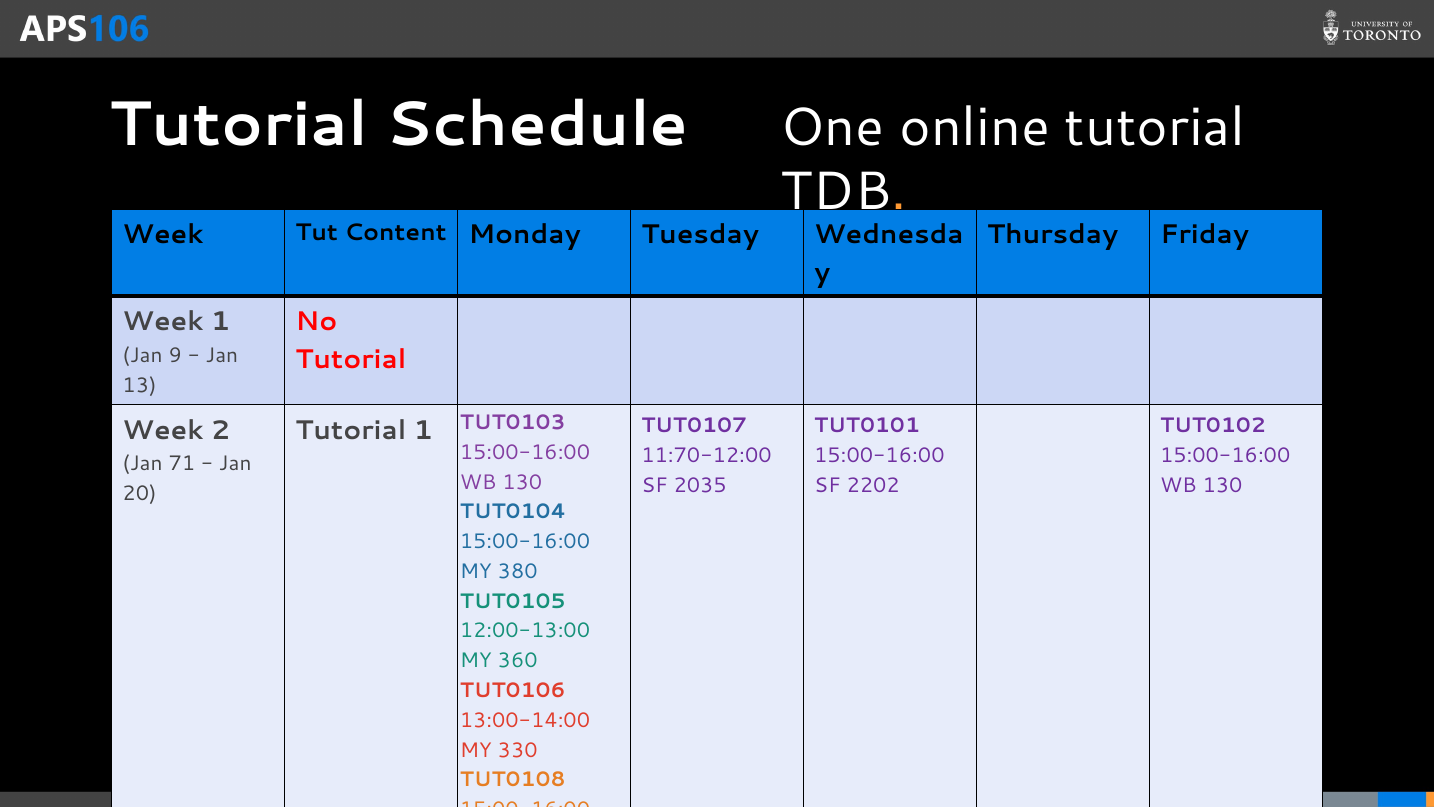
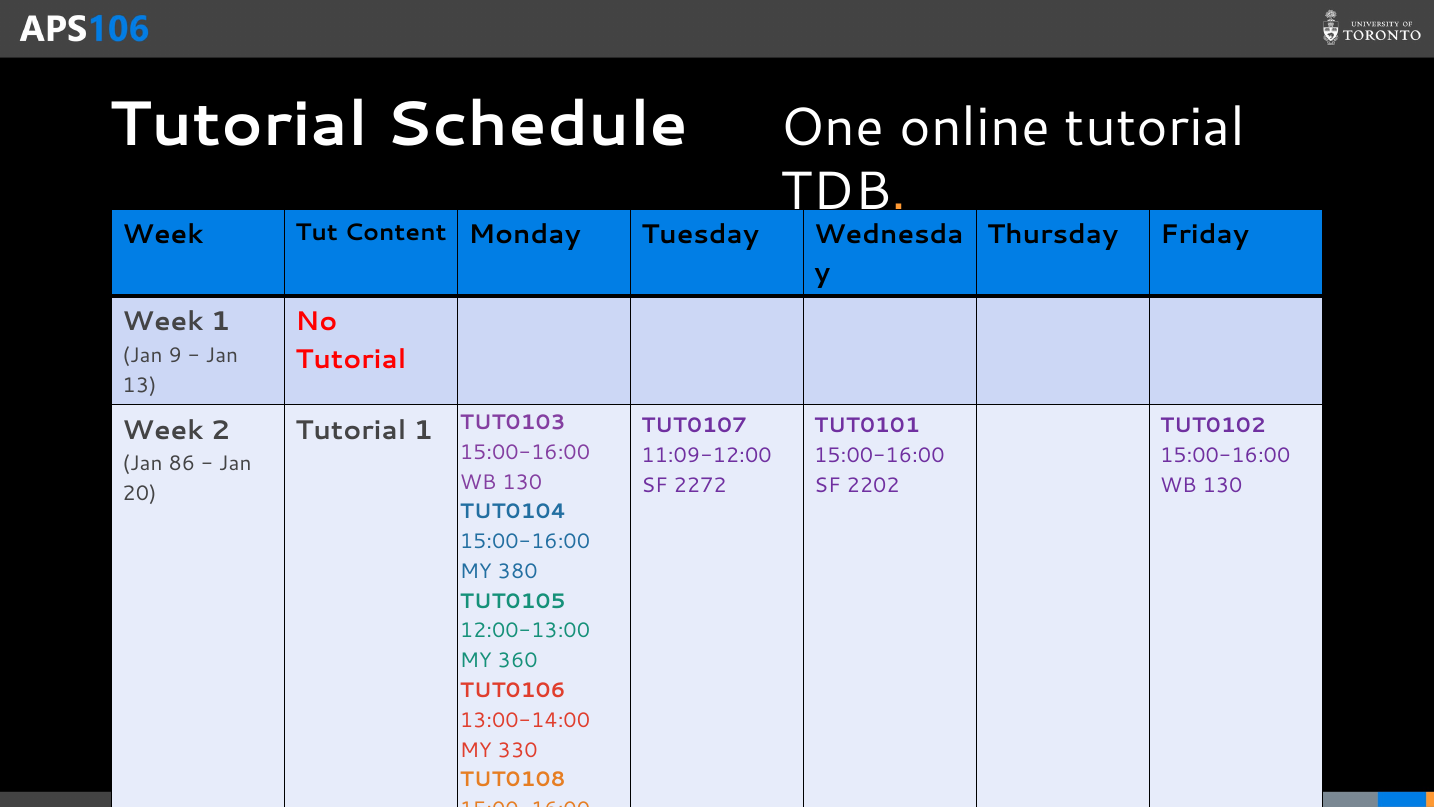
11:70-12:00: 11:70-12:00 -> 11:09-12:00
71: 71 -> 86
2035: 2035 -> 2272
